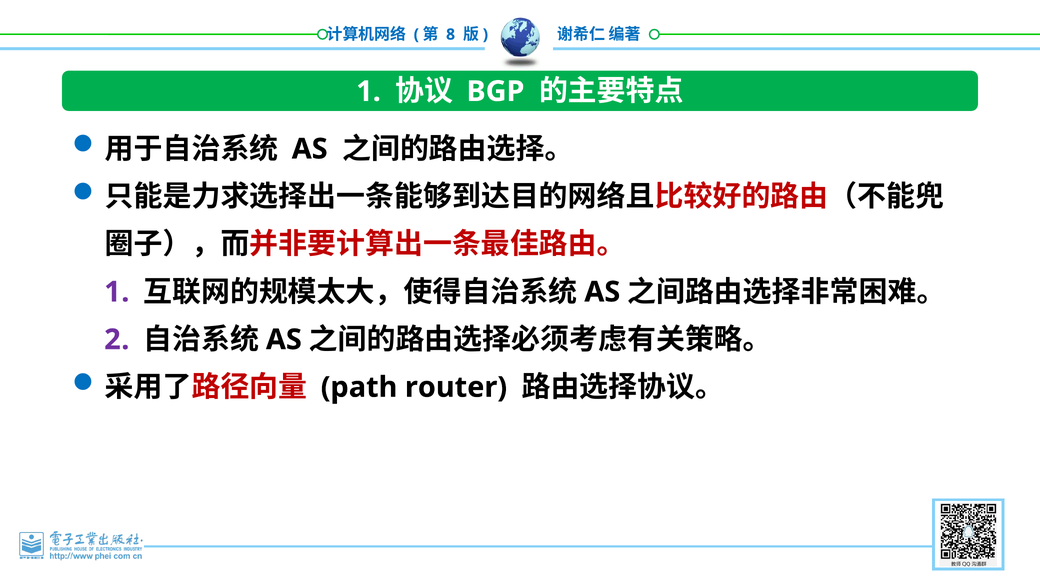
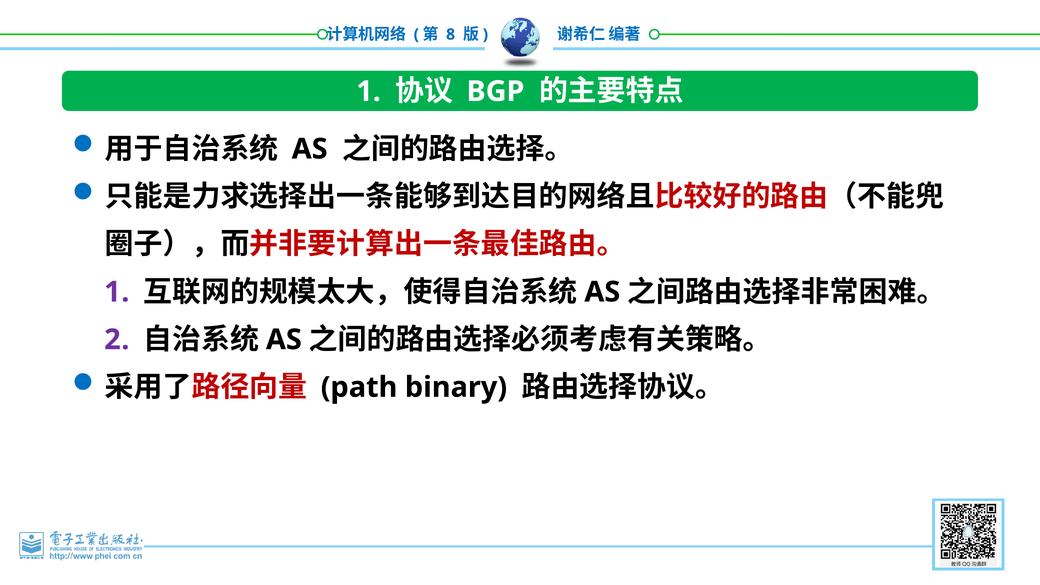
router: router -> binary
